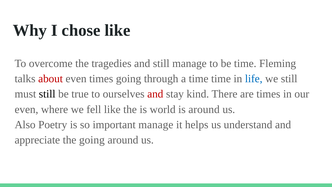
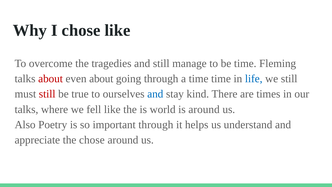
even times: times -> about
still at (47, 94) colour: black -> red
and at (155, 94) colour: red -> blue
even at (26, 109): even -> talks
important manage: manage -> through
the going: going -> chose
